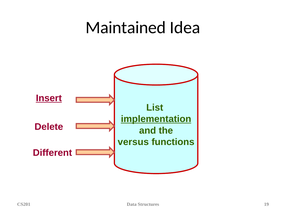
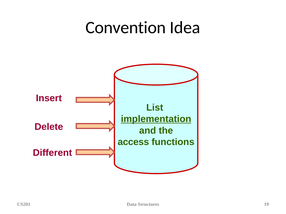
Maintained: Maintained -> Convention
Insert underline: present -> none
versus: versus -> access
